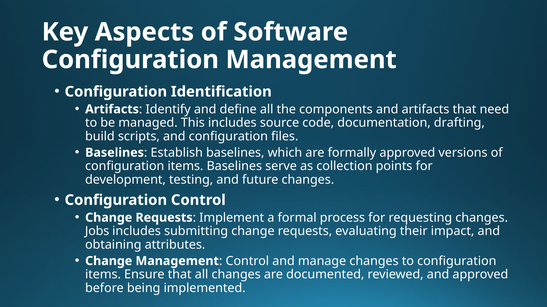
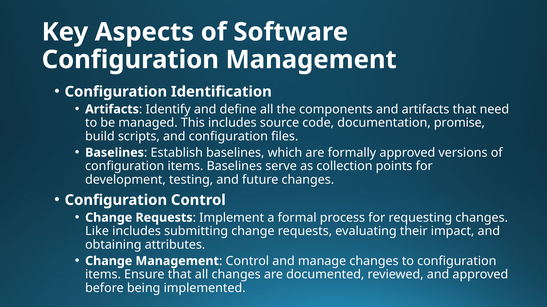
drafting: drafting -> promise
Jobs: Jobs -> Like
